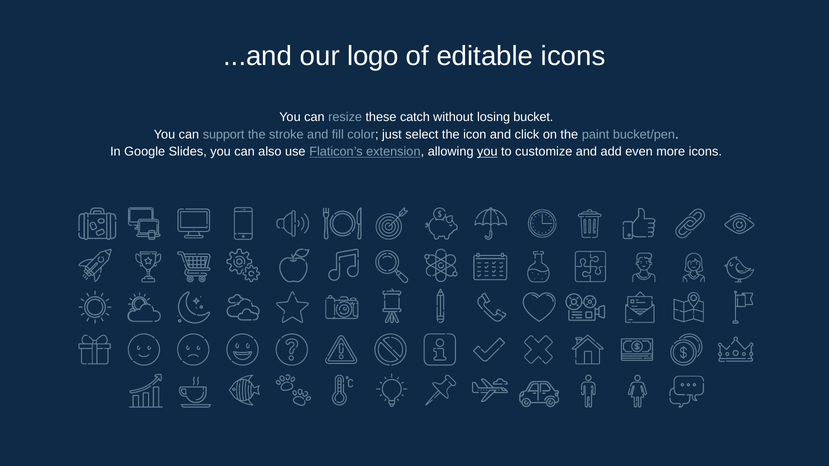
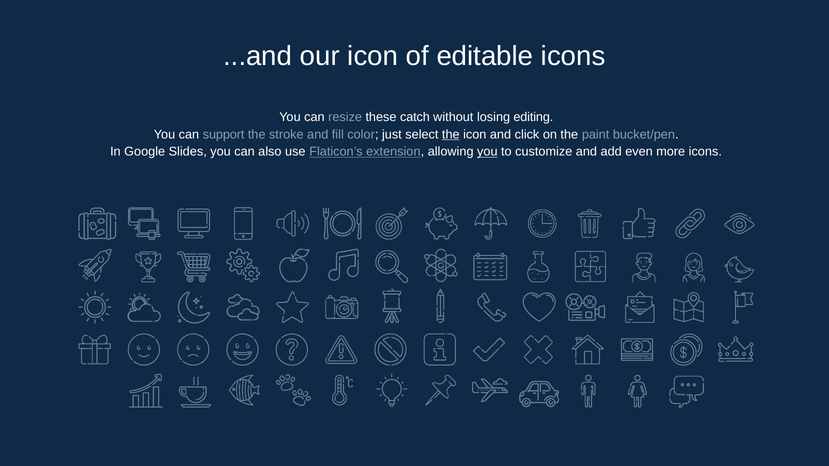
our logo: logo -> icon
bucket: bucket -> editing
the at (451, 134) underline: none -> present
